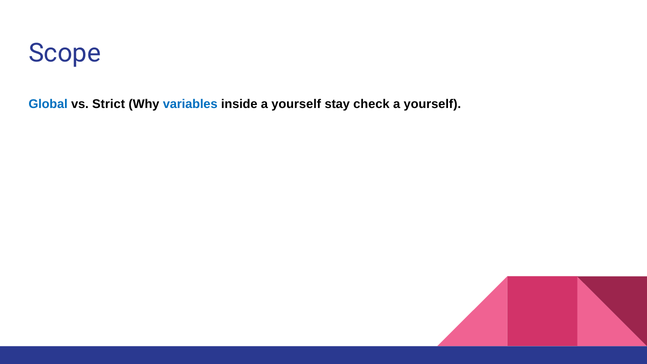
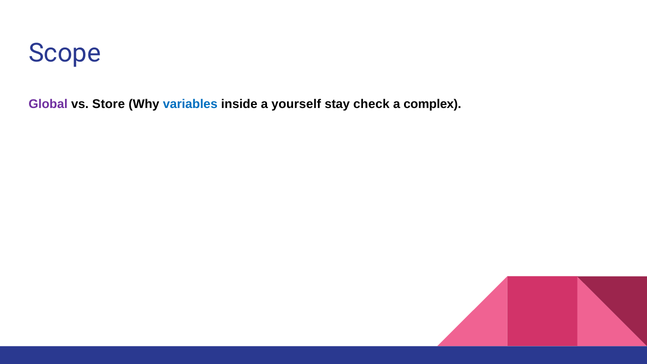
Global colour: blue -> purple
Strict: Strict -> Store
yourself at (432, 104): yourself -> complex
